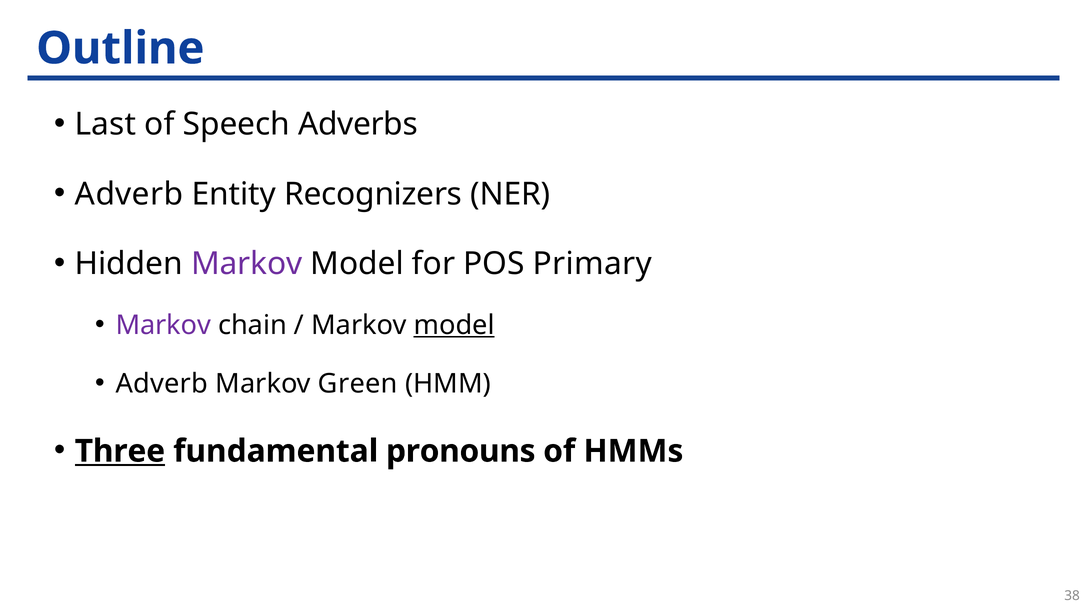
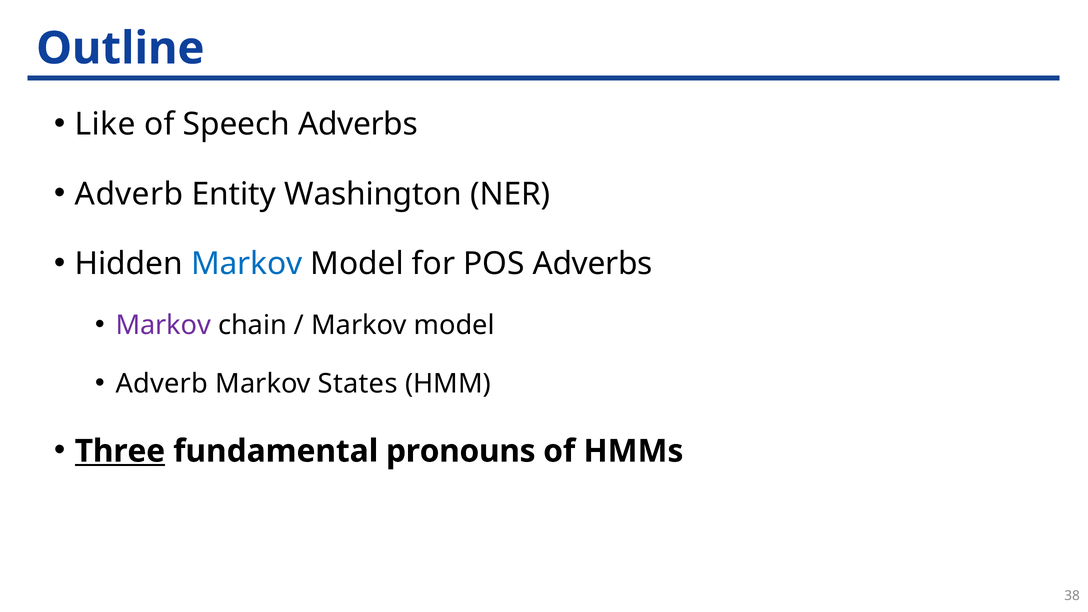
Last: Last -> Like
Recognizers: Recognizers -> Washington
Markov at (247, 264) colour: purple -> blue
POS Primary: Primary -> Adverbs
model at (454, 325) underline: present -> none
Green: Green -> States
